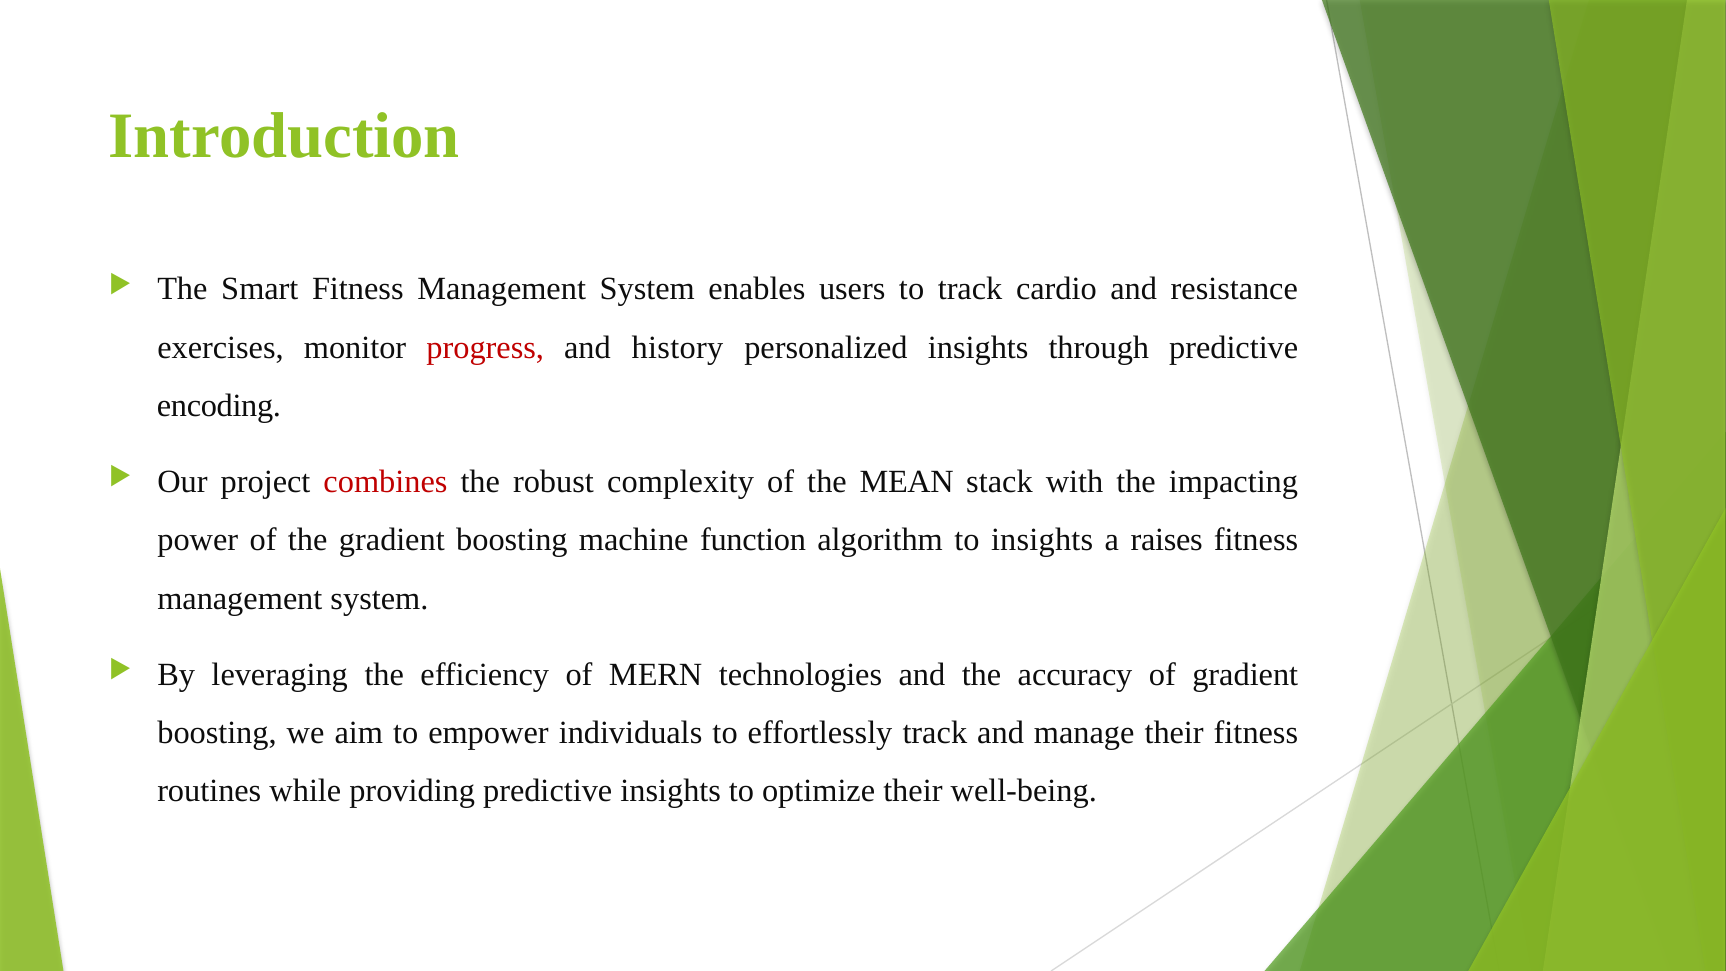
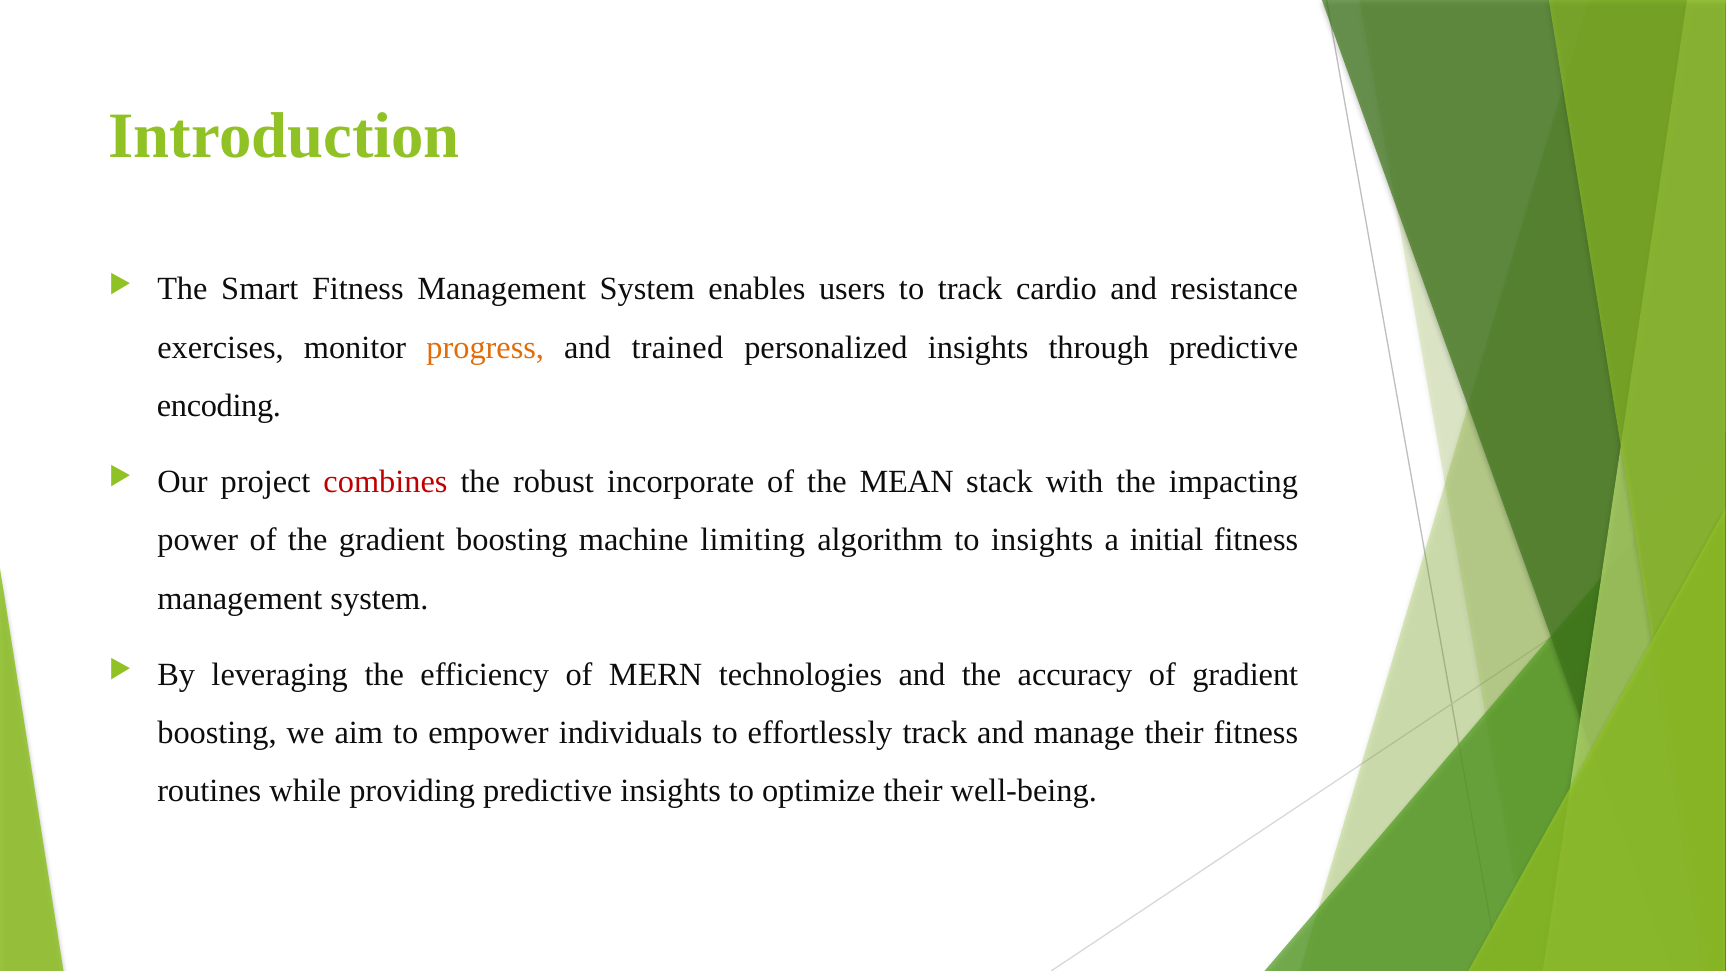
progress colour: red -> orange
history: history -> trained
complexity: complexity -> incorporate
function: function -> limiting
raises: raises -> initial
